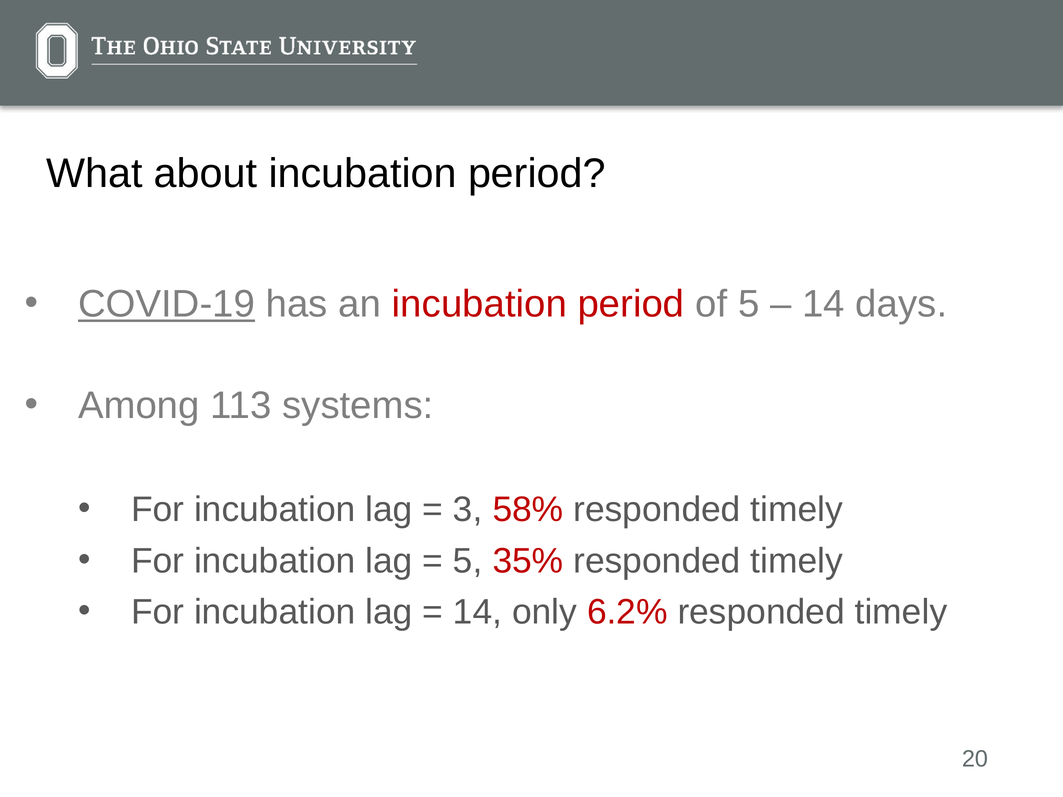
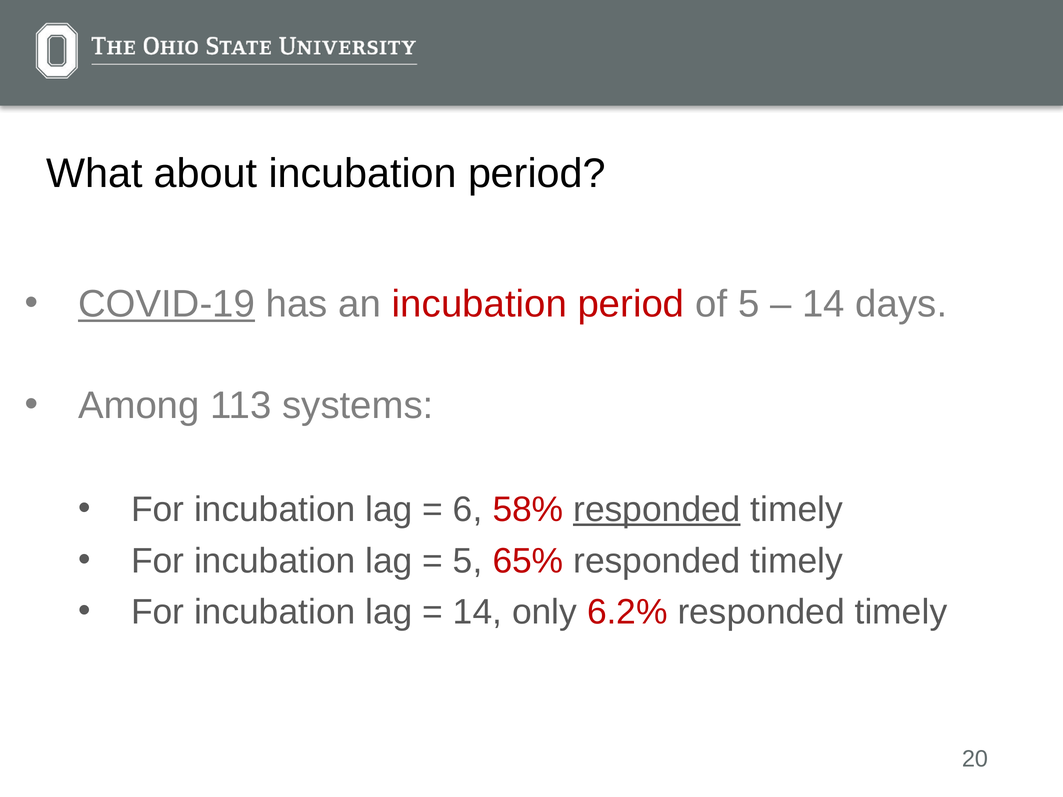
3: 3 -> 6
responded at (657, 510) underline: none -> present
35%: 35% -> 65%
